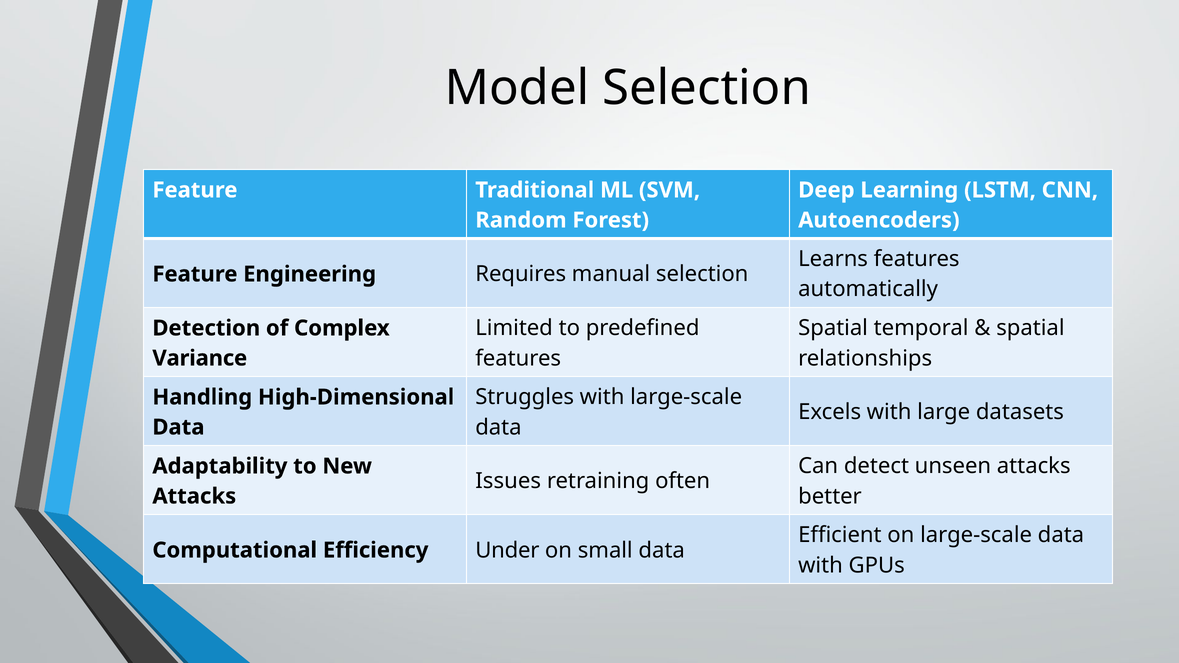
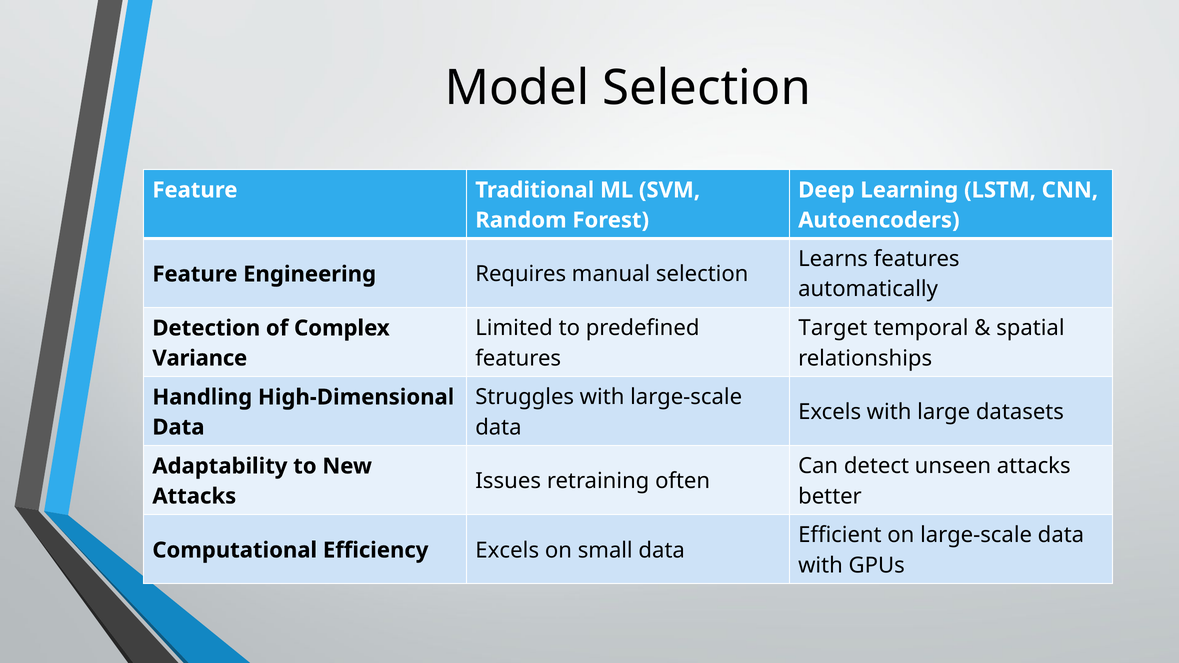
Spatial at (833, 328): Spatial -> Target
Efficiency Under: Under -> Excels
